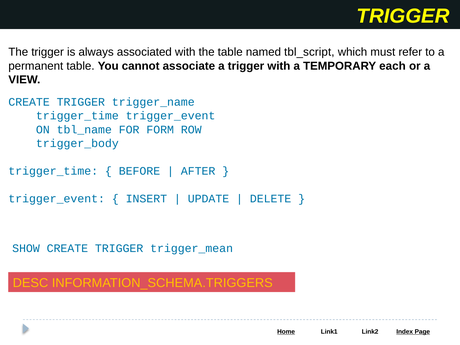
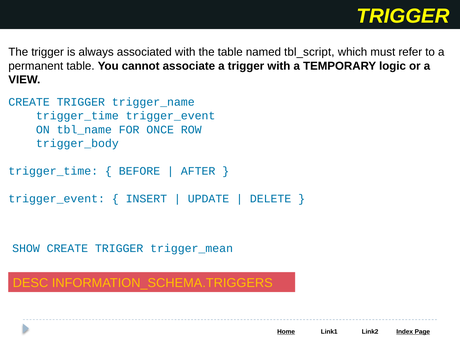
each: each -> logic
FORM: FORM -> ONCE
